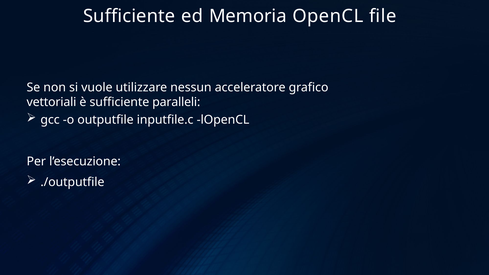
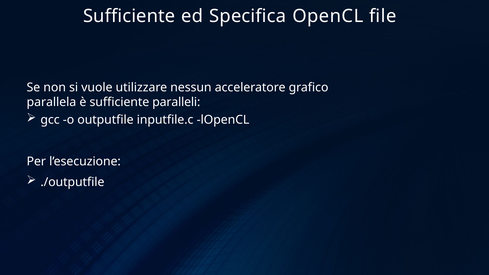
Memoria: Memoria -> Specifica
vettoriali: vettoriali -> parallela
